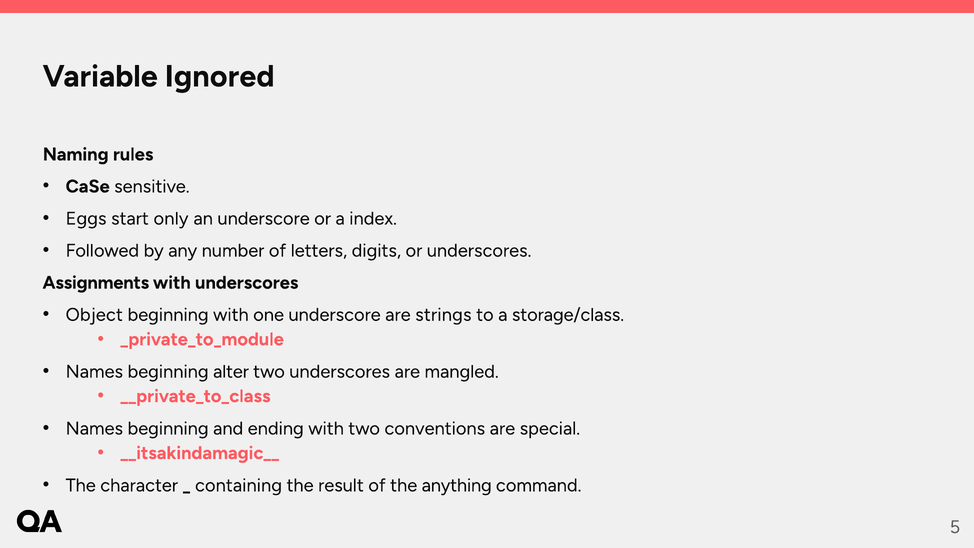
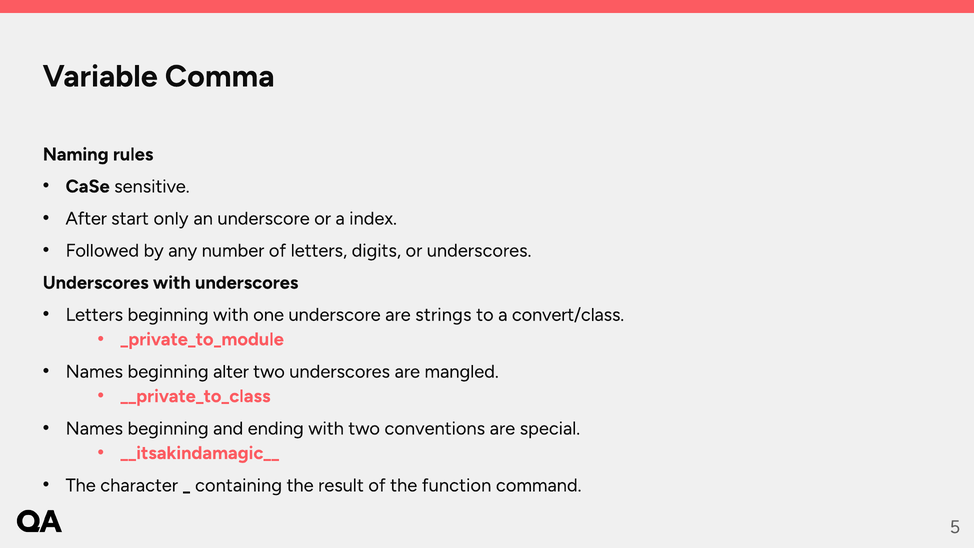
Ignored: Ignored -> Comma
Eggs: Eggs -> After
Assignments at (96, 283): Assignments -> Underscores
Object at (94, 315): Object -> Letters
storage/class: storage/class -> convert/class
anything: anything -> function
